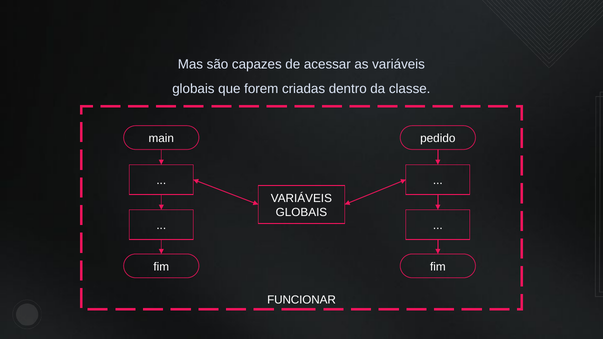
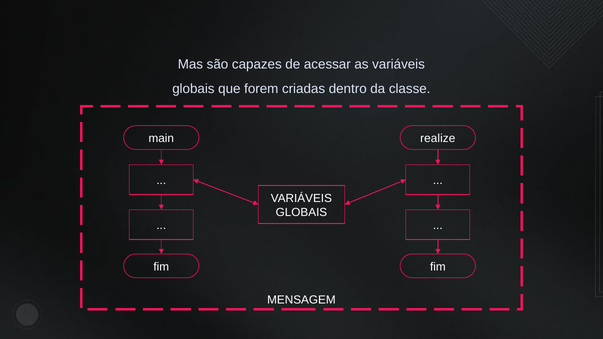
pedido: pedido -> realize
FUNCIONAR: FUNCIONAR -> MENSAGEM
